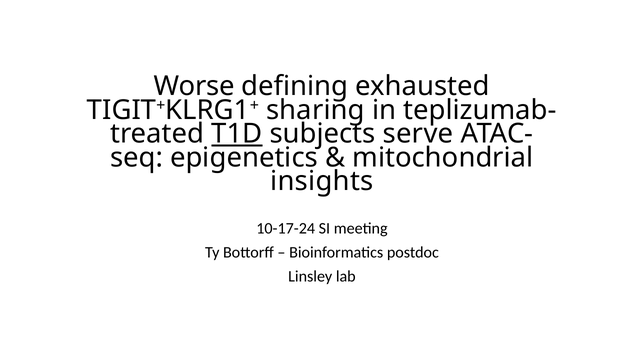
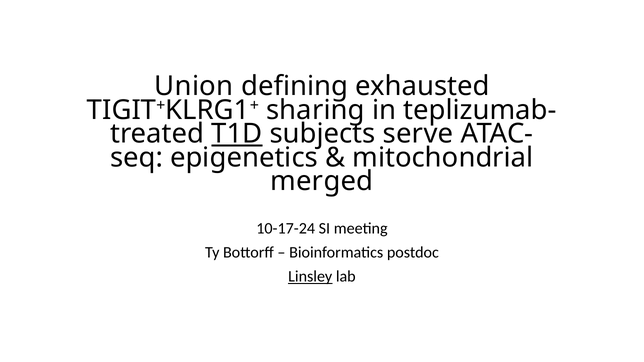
Worse: Worse -> Union
insights: insights -> merged
Linsley underline: none -> present
